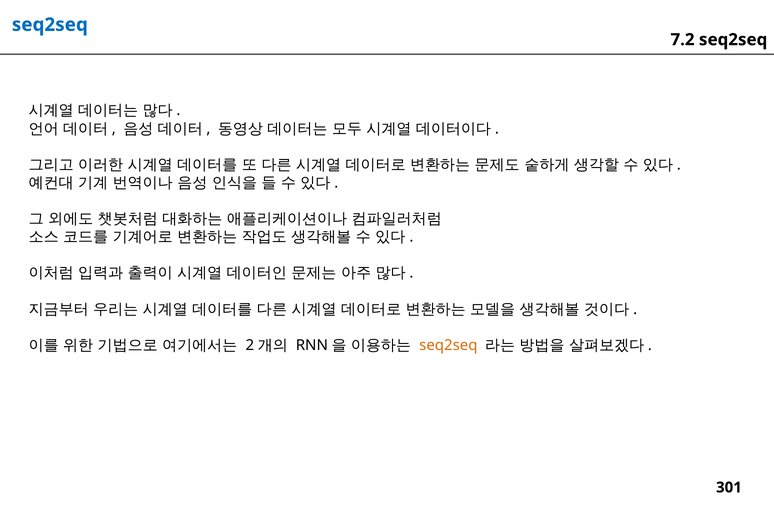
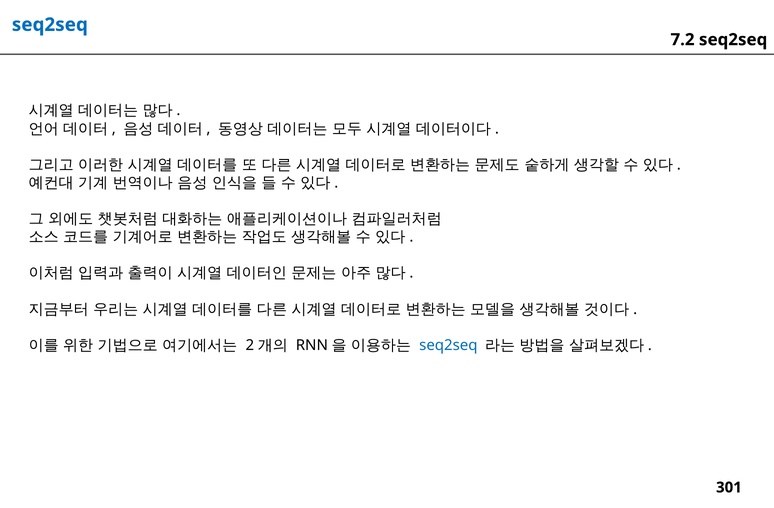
seq2seq at (448, 345) colour: orange -> blue
